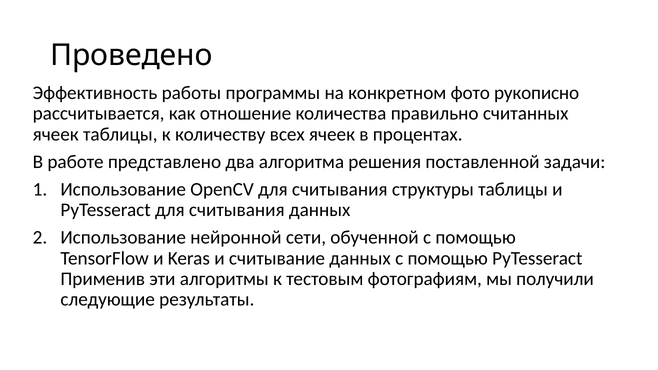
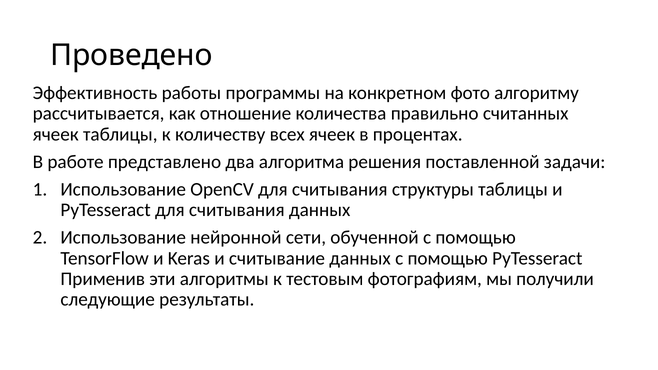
рукописно: рукописно -> алгоритму
